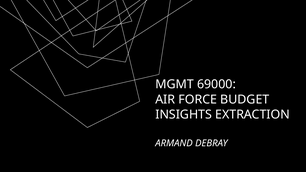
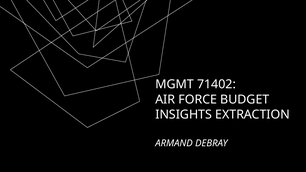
69000: 69000 -> 71402
